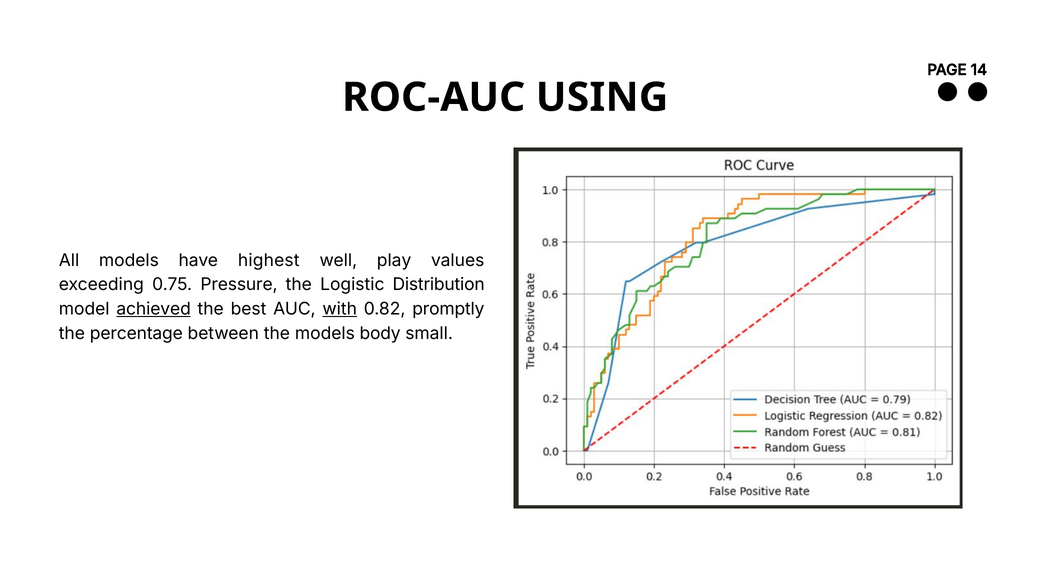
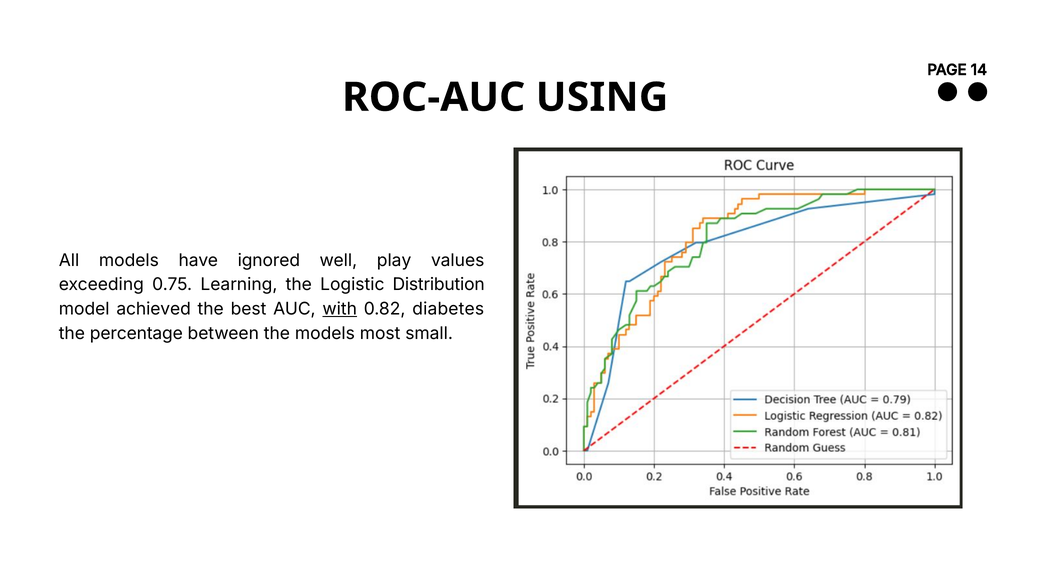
highest: highest -> ignored
Pressure: Pressure -> Learning
achieved underline: present -> none
promptly: promptly -> diabetes
body: body -> most
